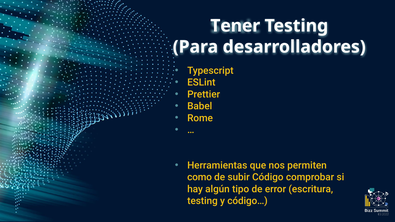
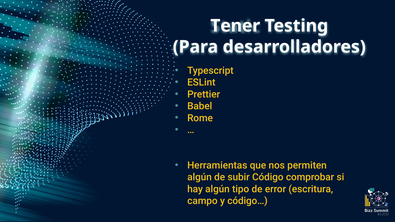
como at (200, 177): como -> algún
testing at (202, 201): testing -> campo
